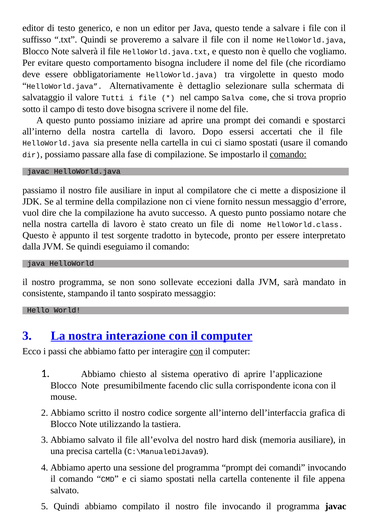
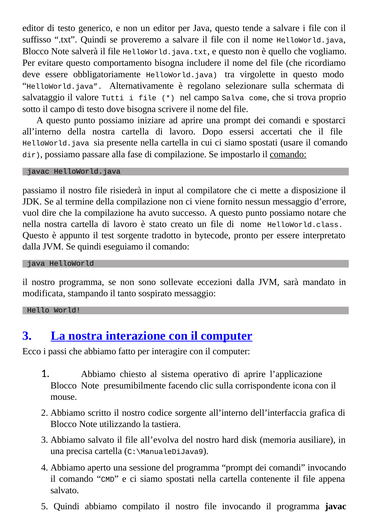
dettaglio: dettaglio -> regolano
file ausiliare: ausiliare -> risiederà
consistente: consistente -> modificata
con at (196, 351) underline: present -> none
